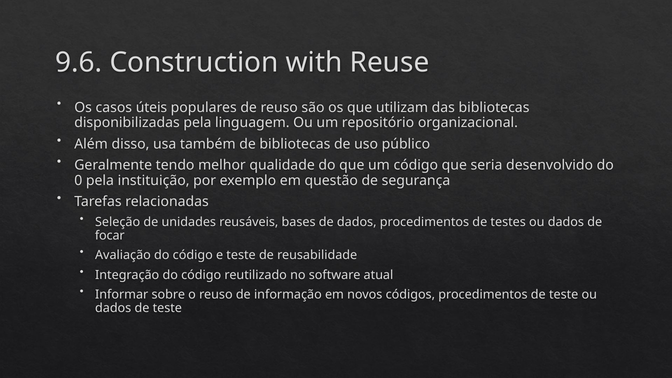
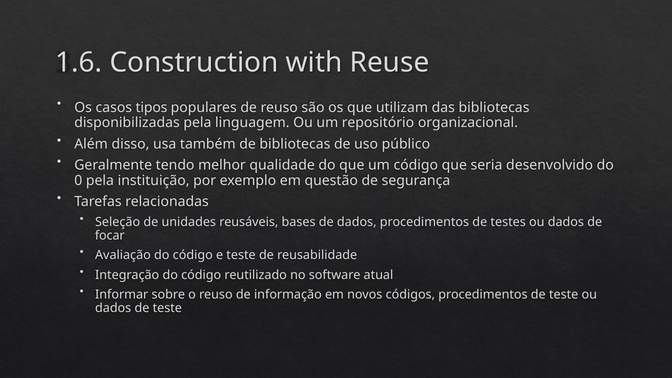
9.6: 9.6 -> 1.6
úteis: úteis -> tipos
